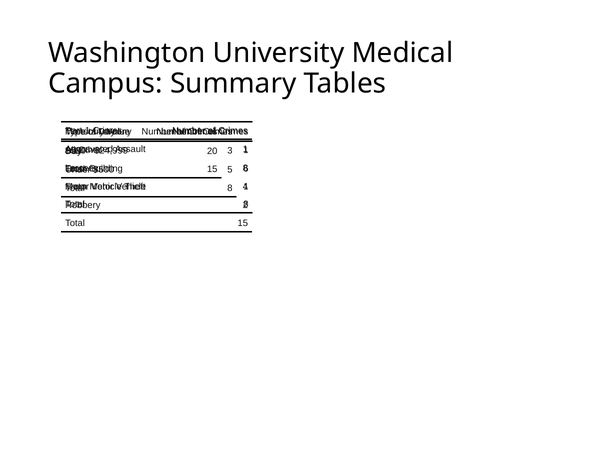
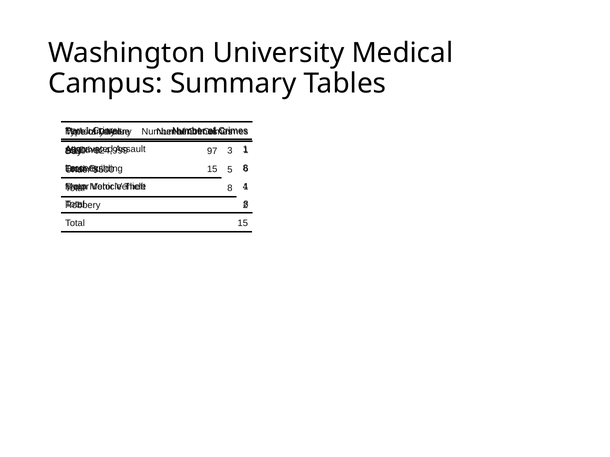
20: 20 -> 97
